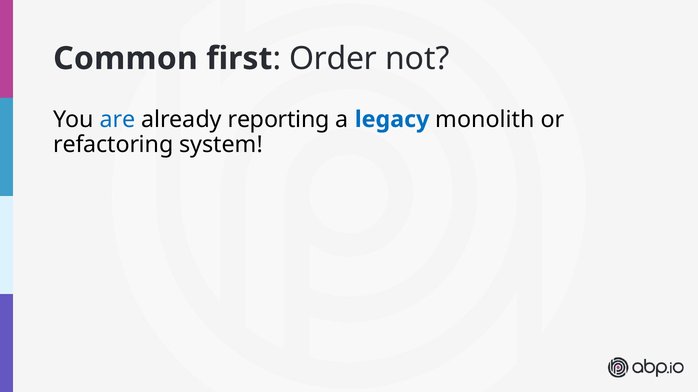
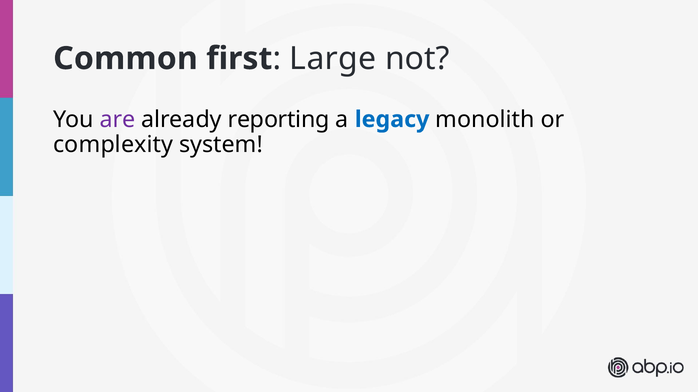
Order: Order -> Large
are colour: blue -> purple
refactoring: refactoring -> complexity
